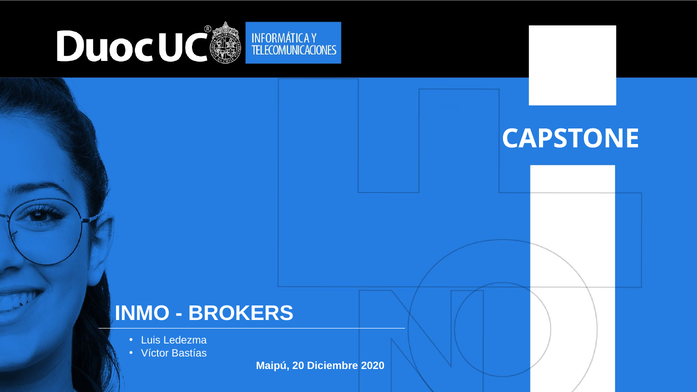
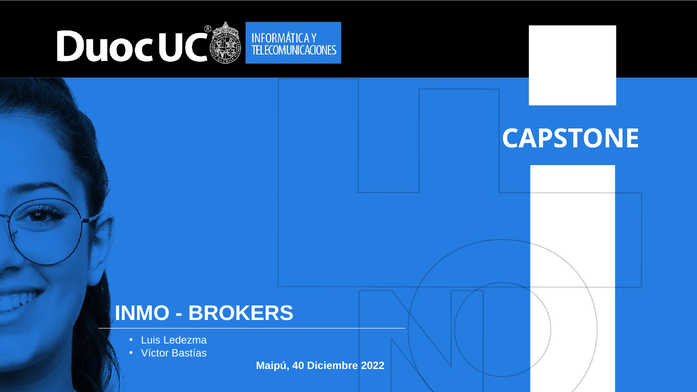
20: 20 -> 40
2020: 2020 -> 2022
